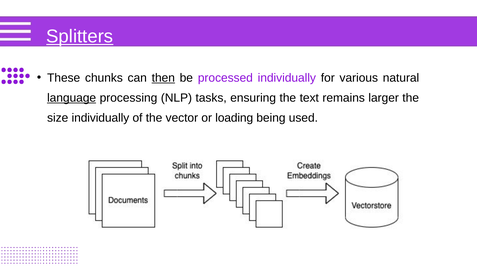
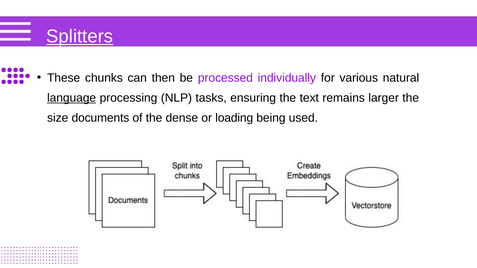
then underline: present -> none
size individually: individually -> documents
vector: vector -> dense
